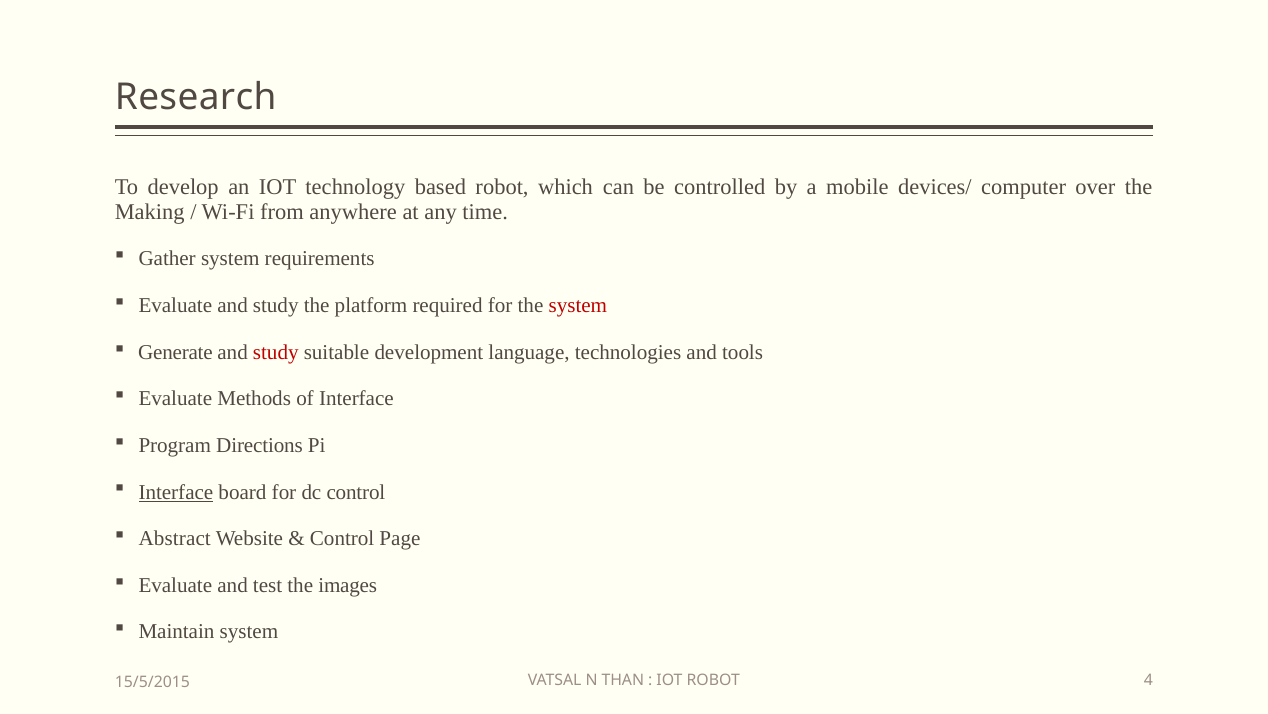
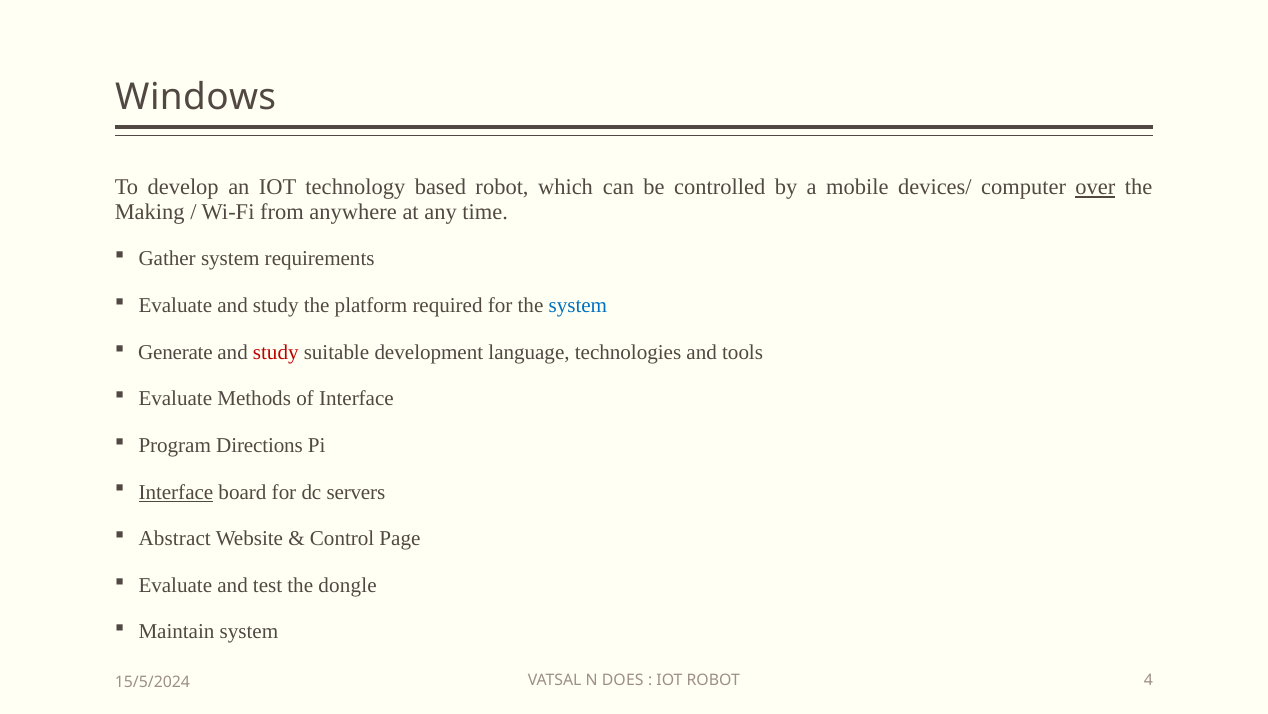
Research: Research -> Windows
over underline: none -> present
system at (578, 305) colour: red -> blue
dc control: control -> servers
images: images -> dongle
THAN: THAN -> DOES
15/5/2015: 15/5/2015 -> 15/5/2024
